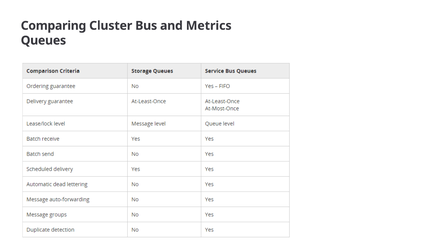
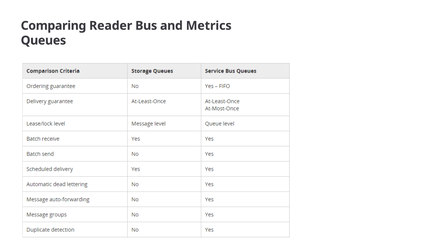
Cluster: Cluster -> Reader
